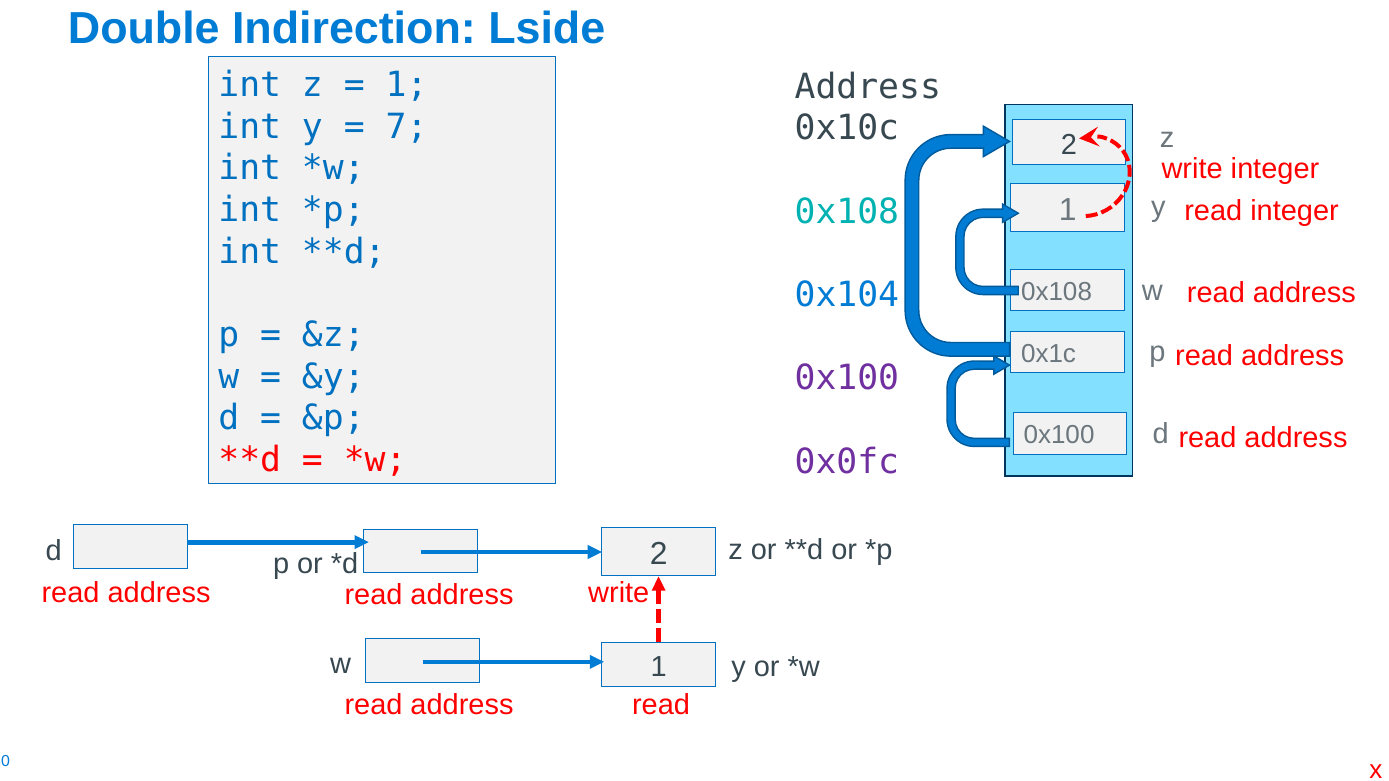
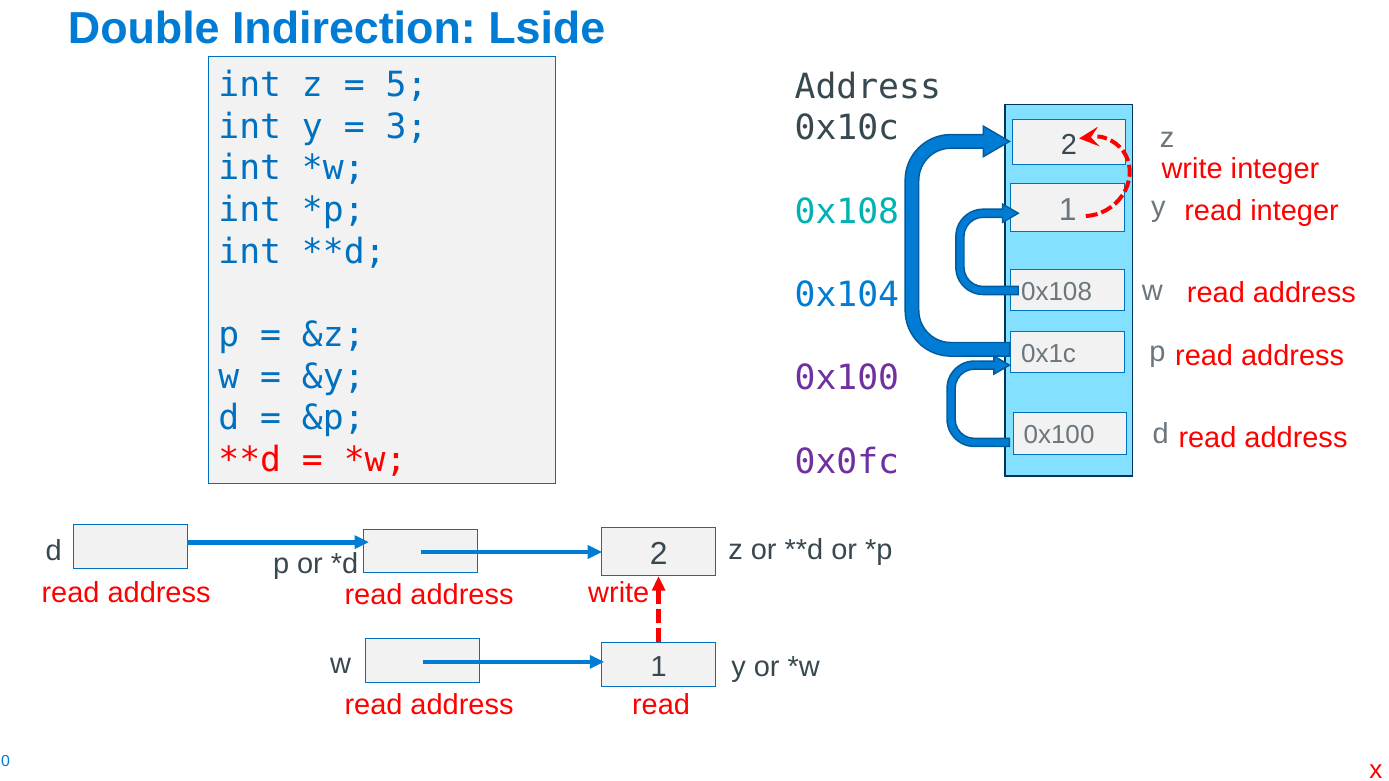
1 at (407, 85): 1 -> 5
7: 7 -> 3
